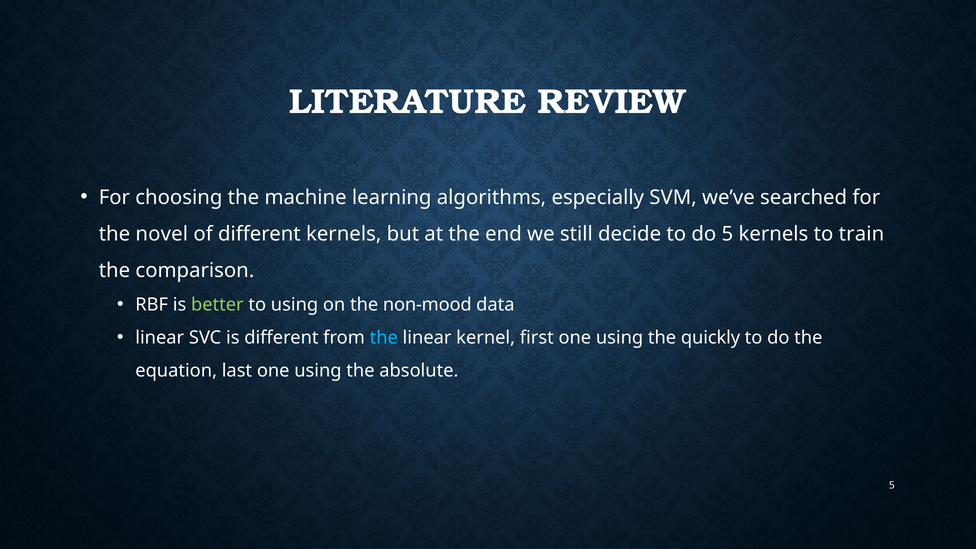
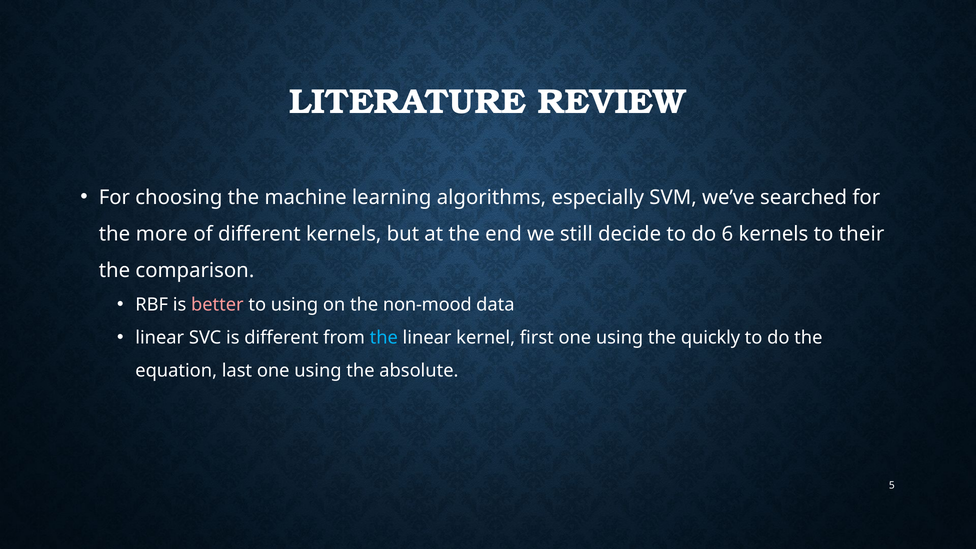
novel: novel -> more
do 5: 5 -> 6
train: train -> their
better colour: light green -> pink
